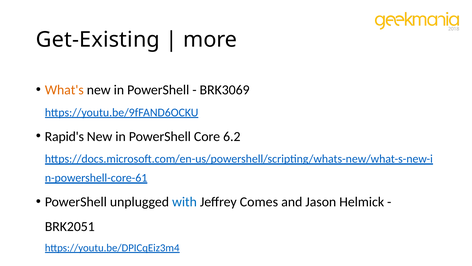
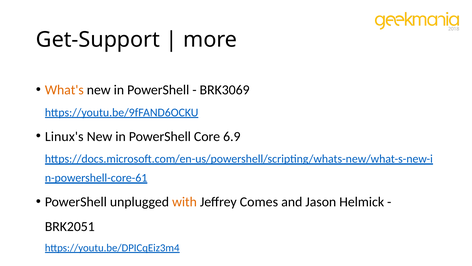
Get-Existing: Get-Existing -> Get-Support
Rapid's: Rapid's -> Linux's
6.2: 6.2 -> 6.9
with colour: blue -> orange
